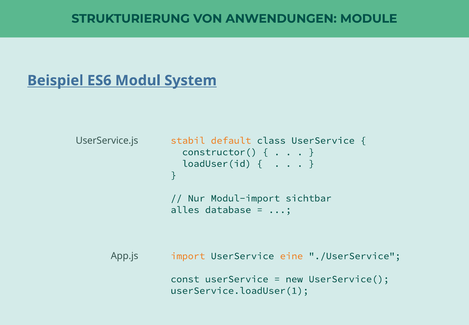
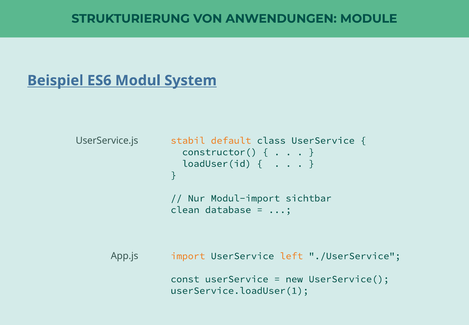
alles: alles -> clean
eine: eine -> left
